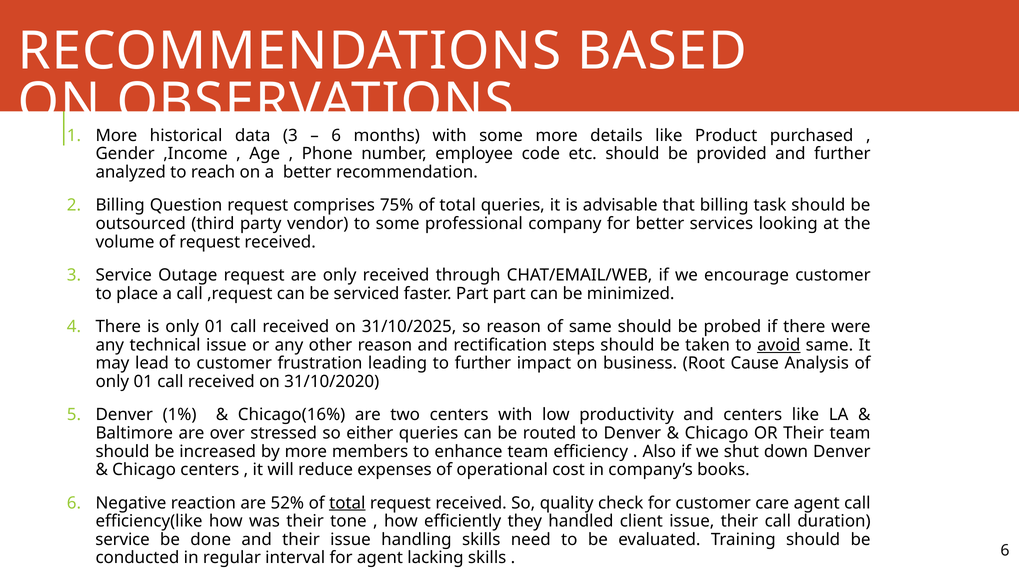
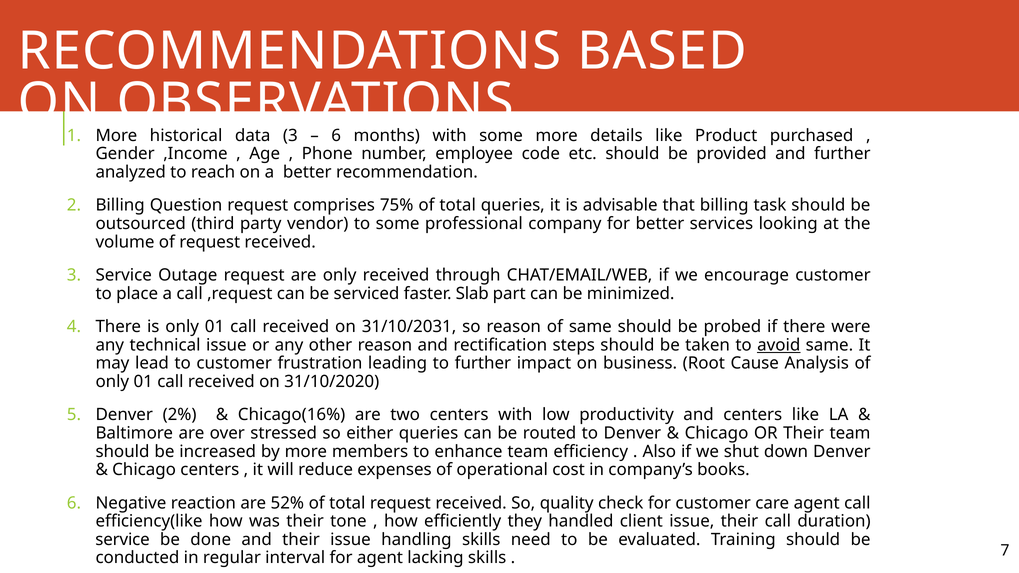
faster Part: Part -> Slab
31/10/2025: 31/10/2025 -> 31/10/2031
1%: 1% -> 2%
total at (347, 503) underline: present -> none
6 at (1005, 551): 6 -> 7
